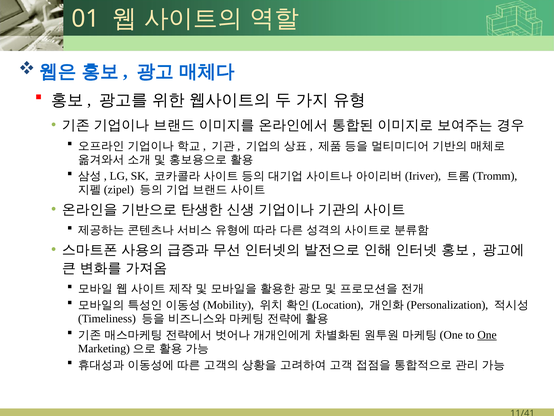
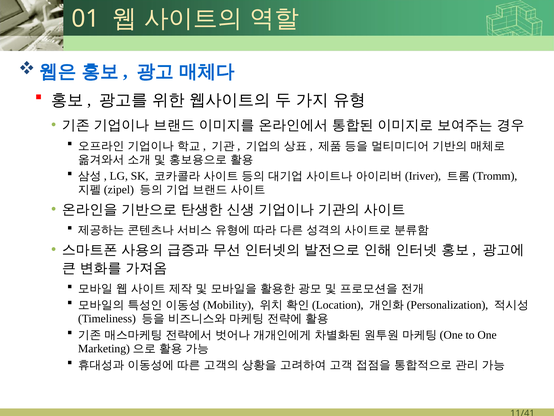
One underline: present -> none
